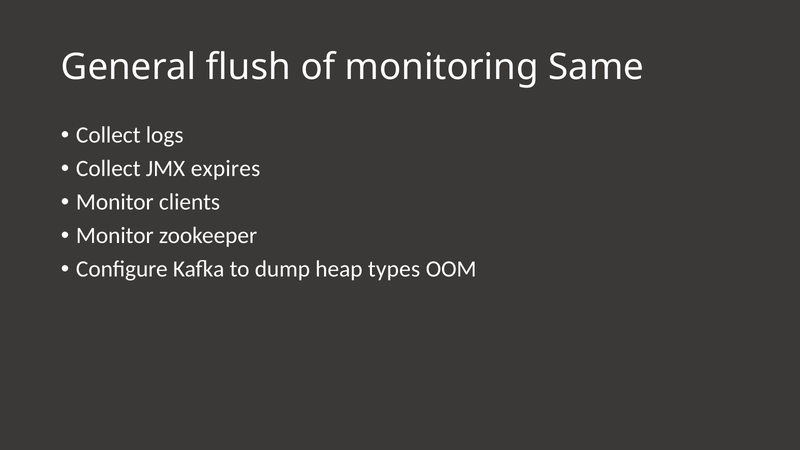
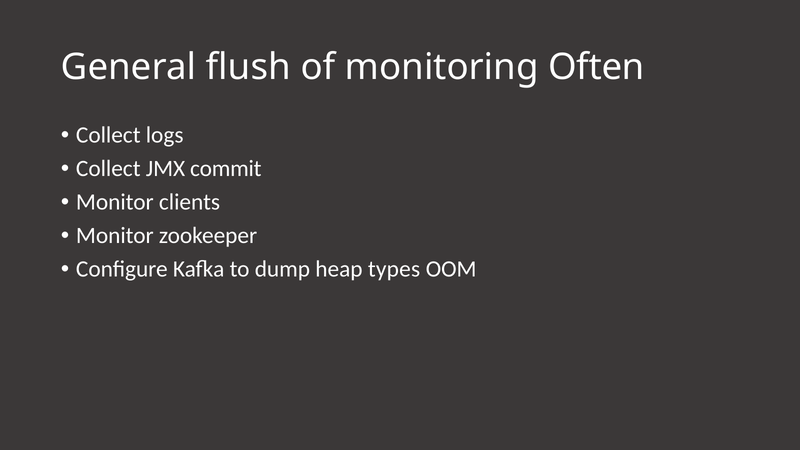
Same: Same -> Often
expires: expires -> commit
